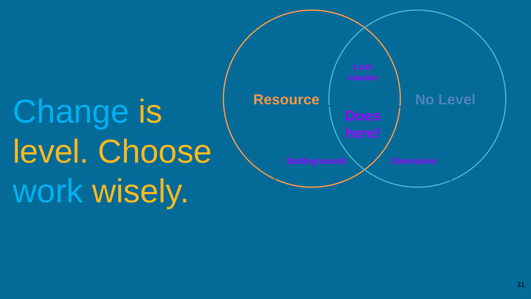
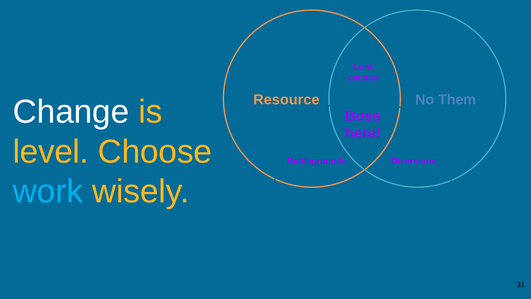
No Level: Level -> Them
Change colour: light blue -> white
Does: Does -> Boss
